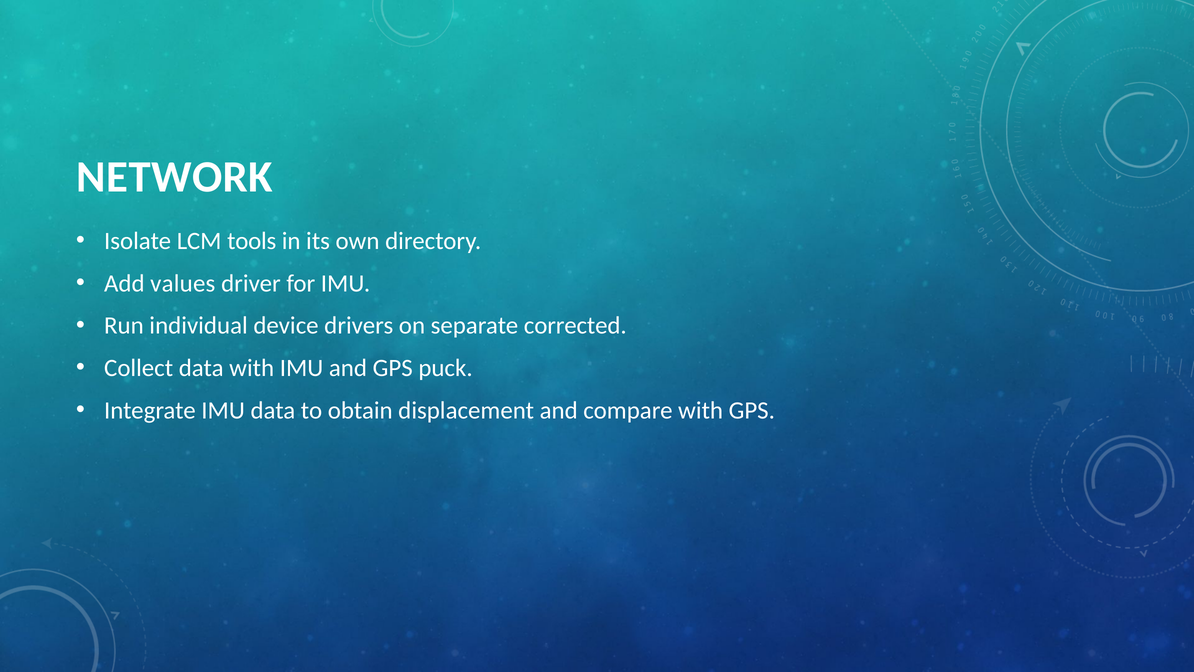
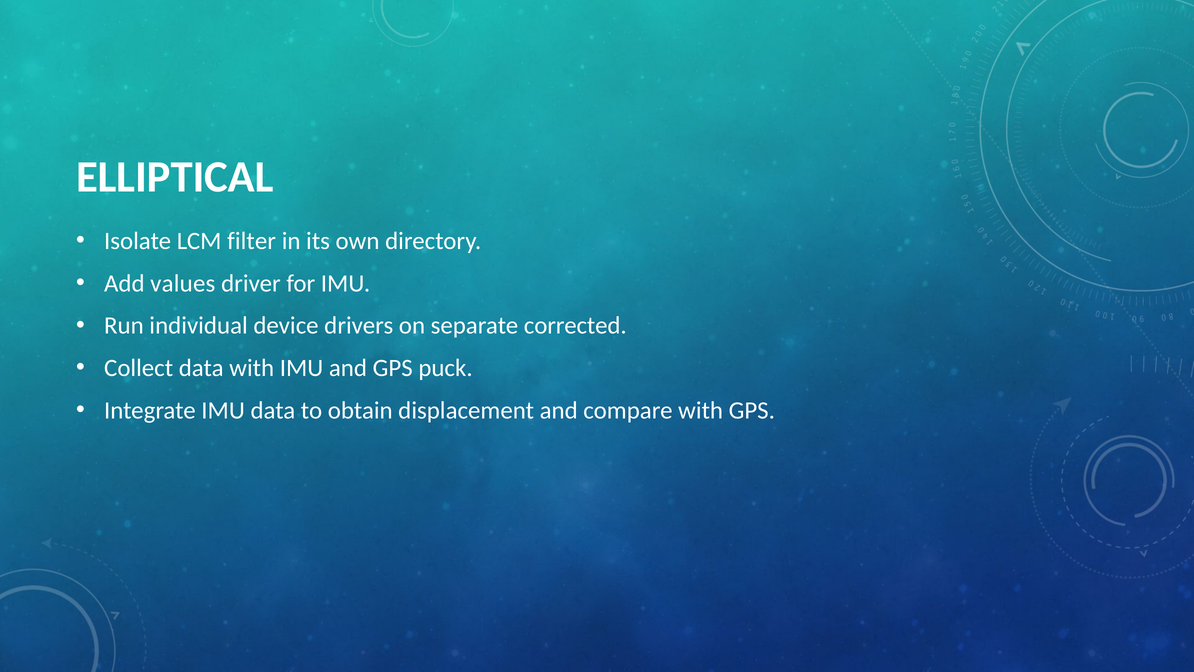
NETWORK: NETWORK -> ELLIPTICAL
tools: tools -> filter
